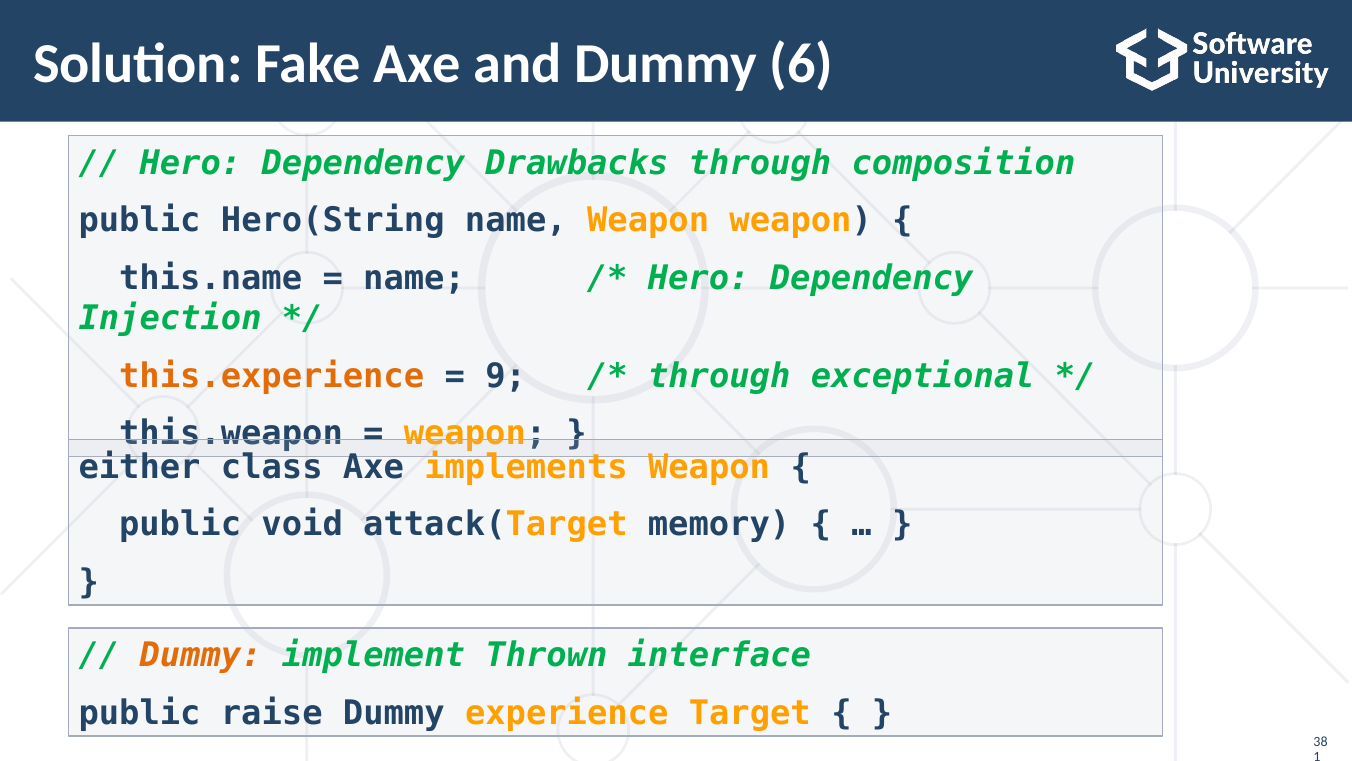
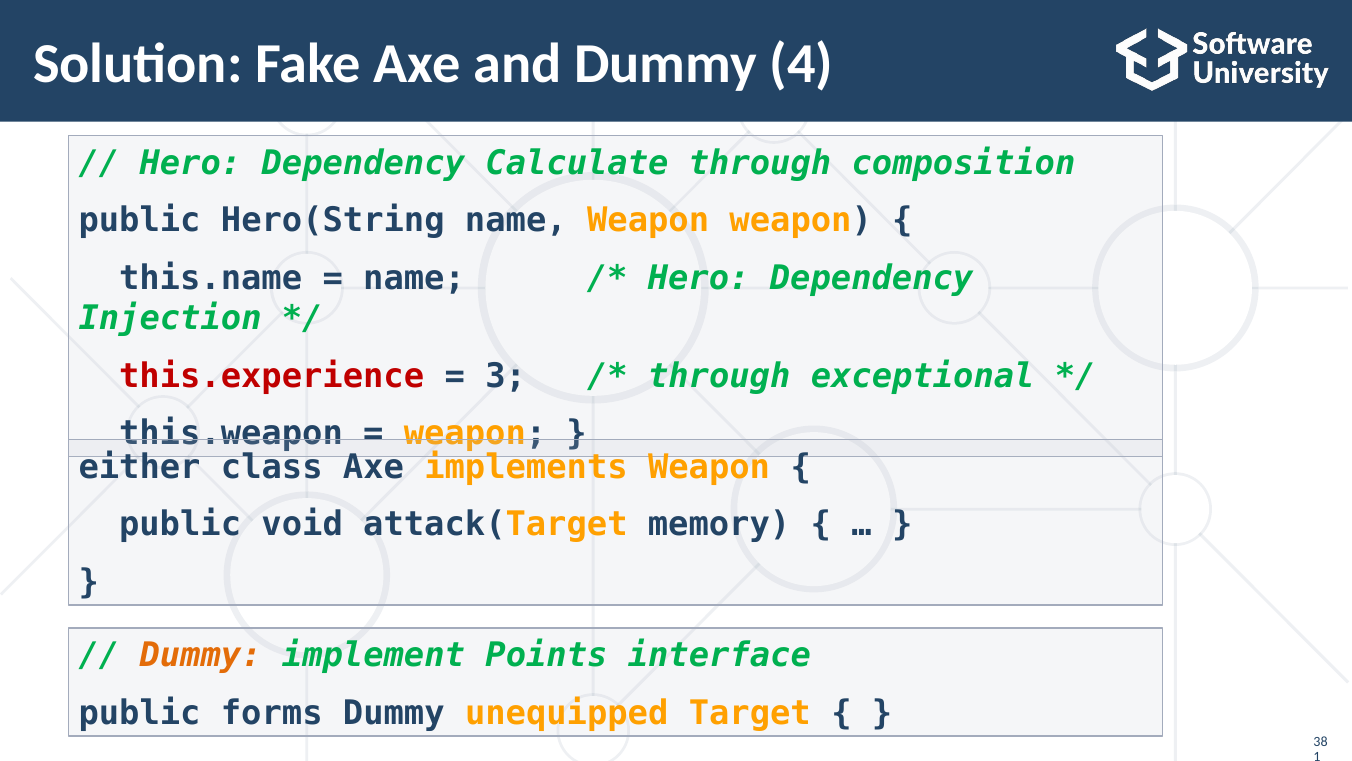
6: 6 -> 4
Drawbacks: Drawbacks -> Calculate
this.experience colour: orange -> red
9: 9 -> 3
Thrown: Thrown -> Points
raise: raise -> forms
experience: experience -> unequipped
